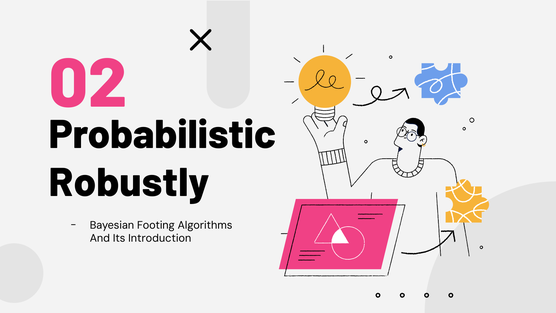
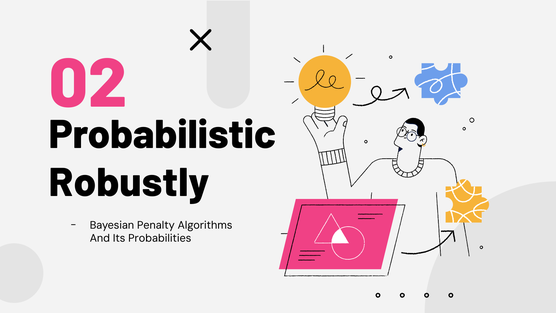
Footing: Footing -> Penalty
Introduction: Introduction -> Probabilities
